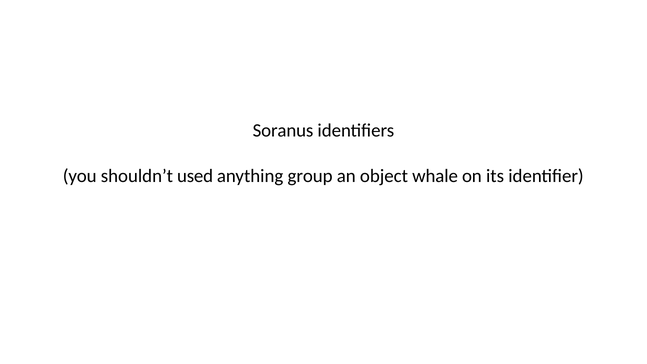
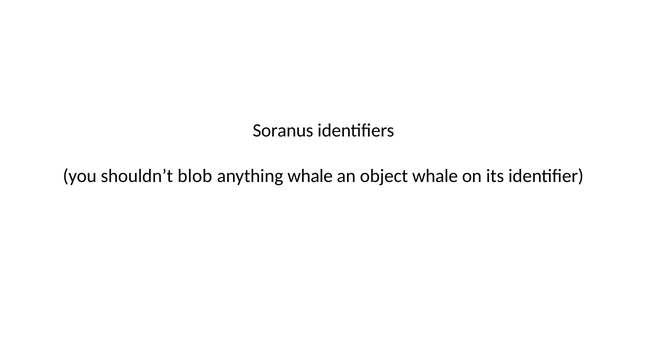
used: used -> blob
anything group: group -> whale
